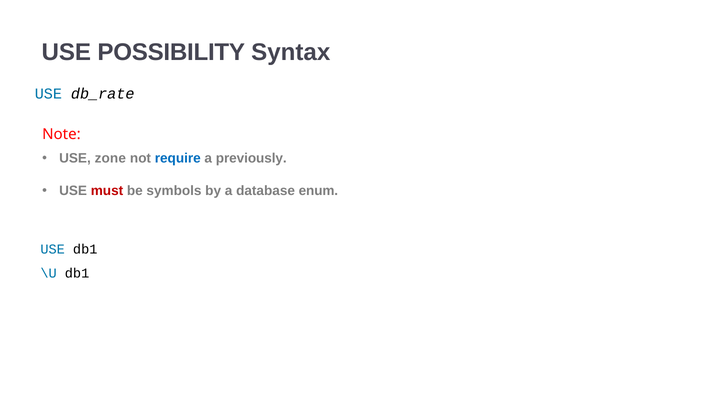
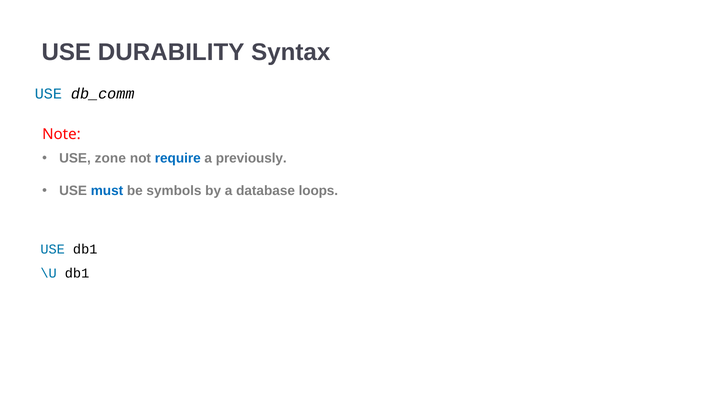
POSSIBILITY: POSSIBILITY -> DURABILITY
db_rate: db_rate -> db_comm
must colour: red -> blue
enum: enum -> loops
